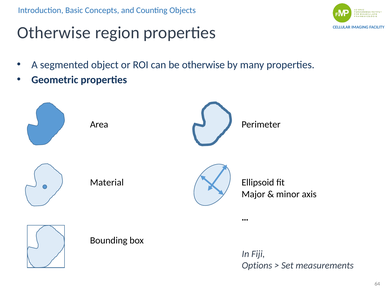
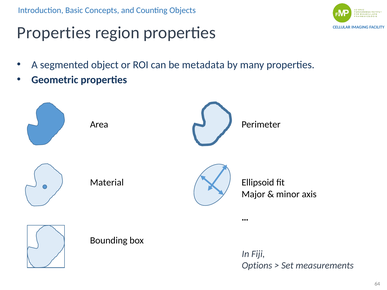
Otherwise at (54, 33): Otherwise -> Properties
be otherwise: otherwise -> metadata
